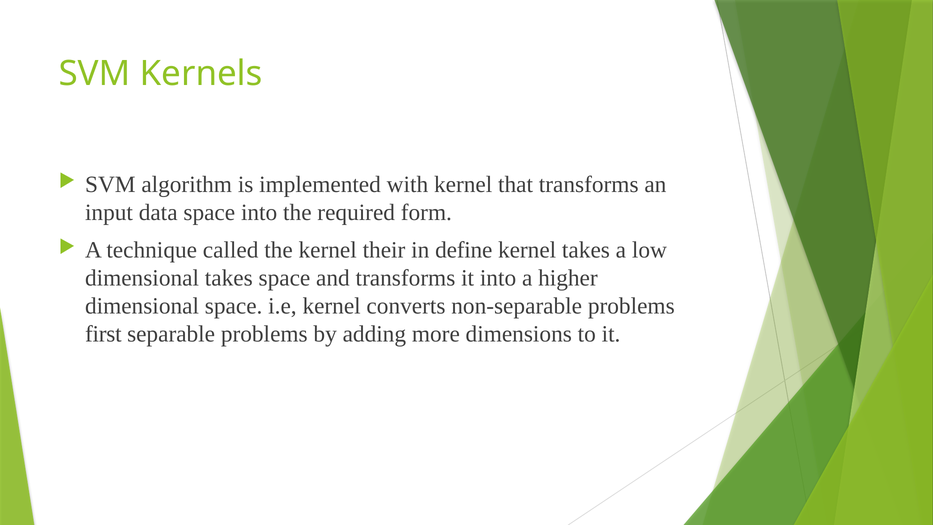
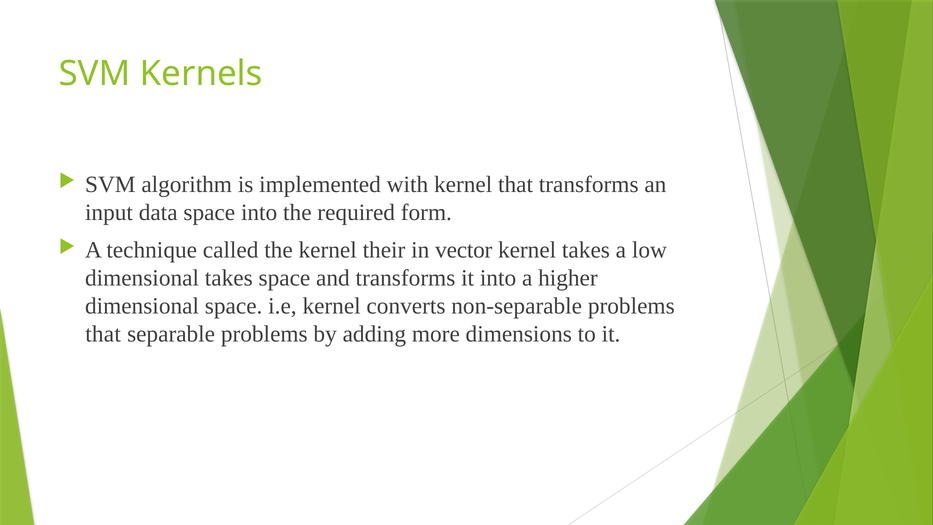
define: define -> vector
first at (103, 334): first -> that
